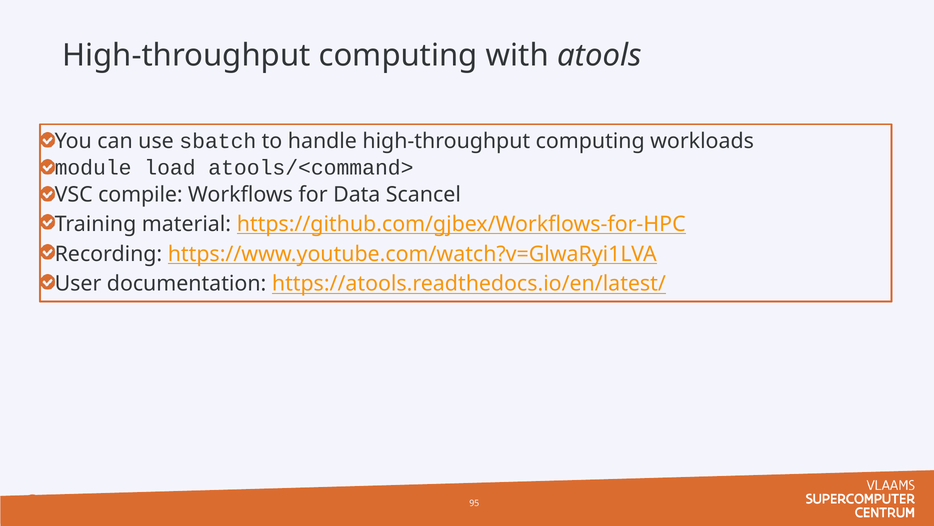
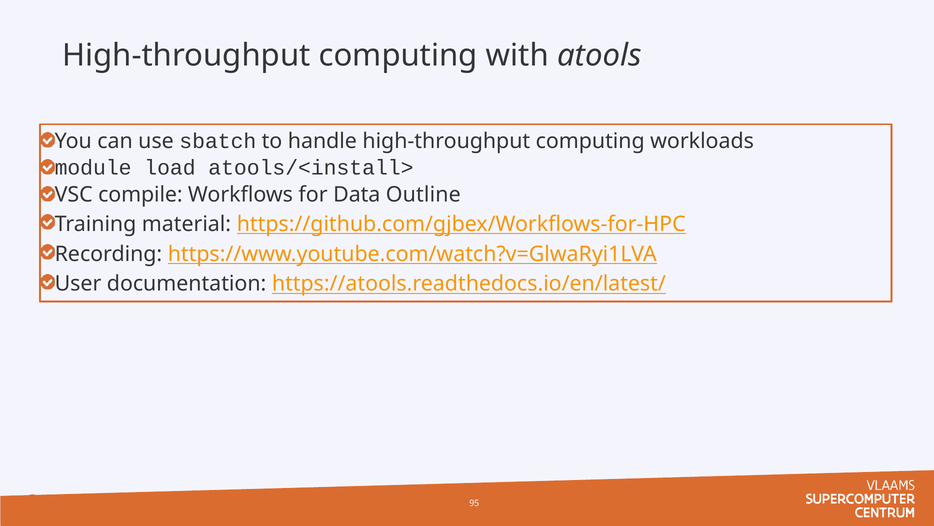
atools/<command>: atools/<command> -> atools/<install>
Scancel: Scancel -> Outline
